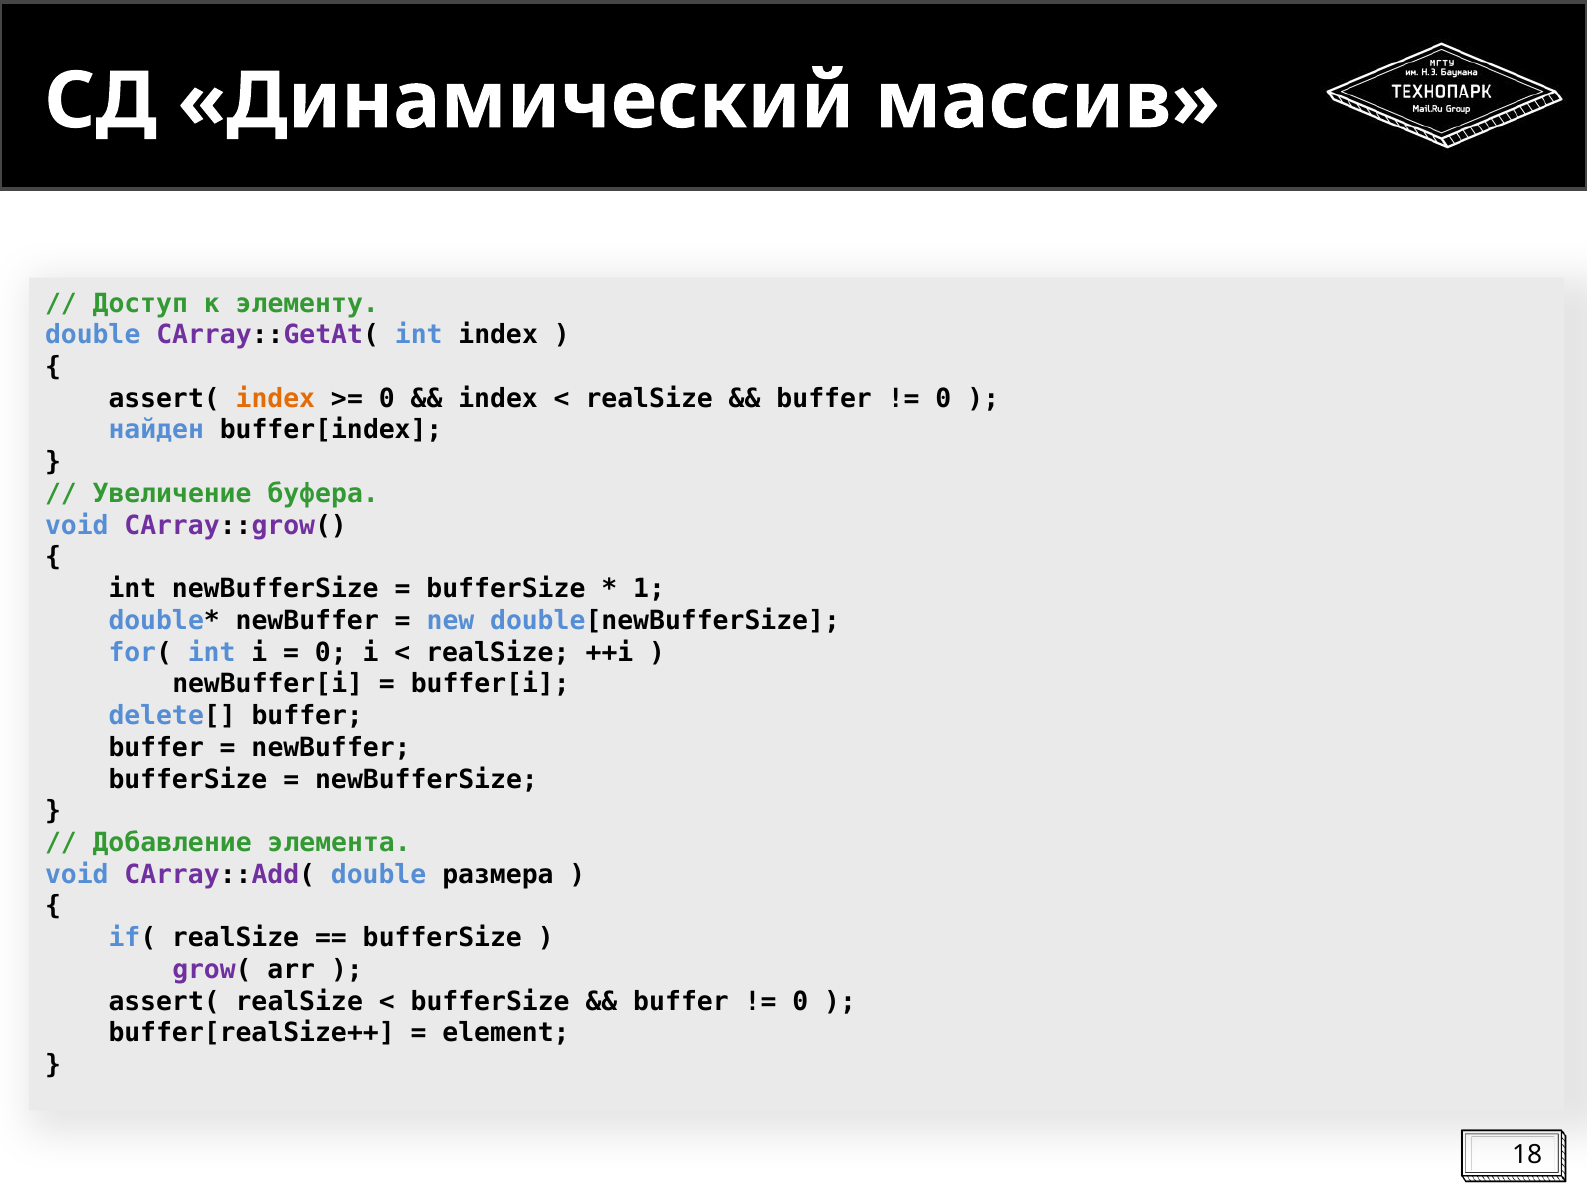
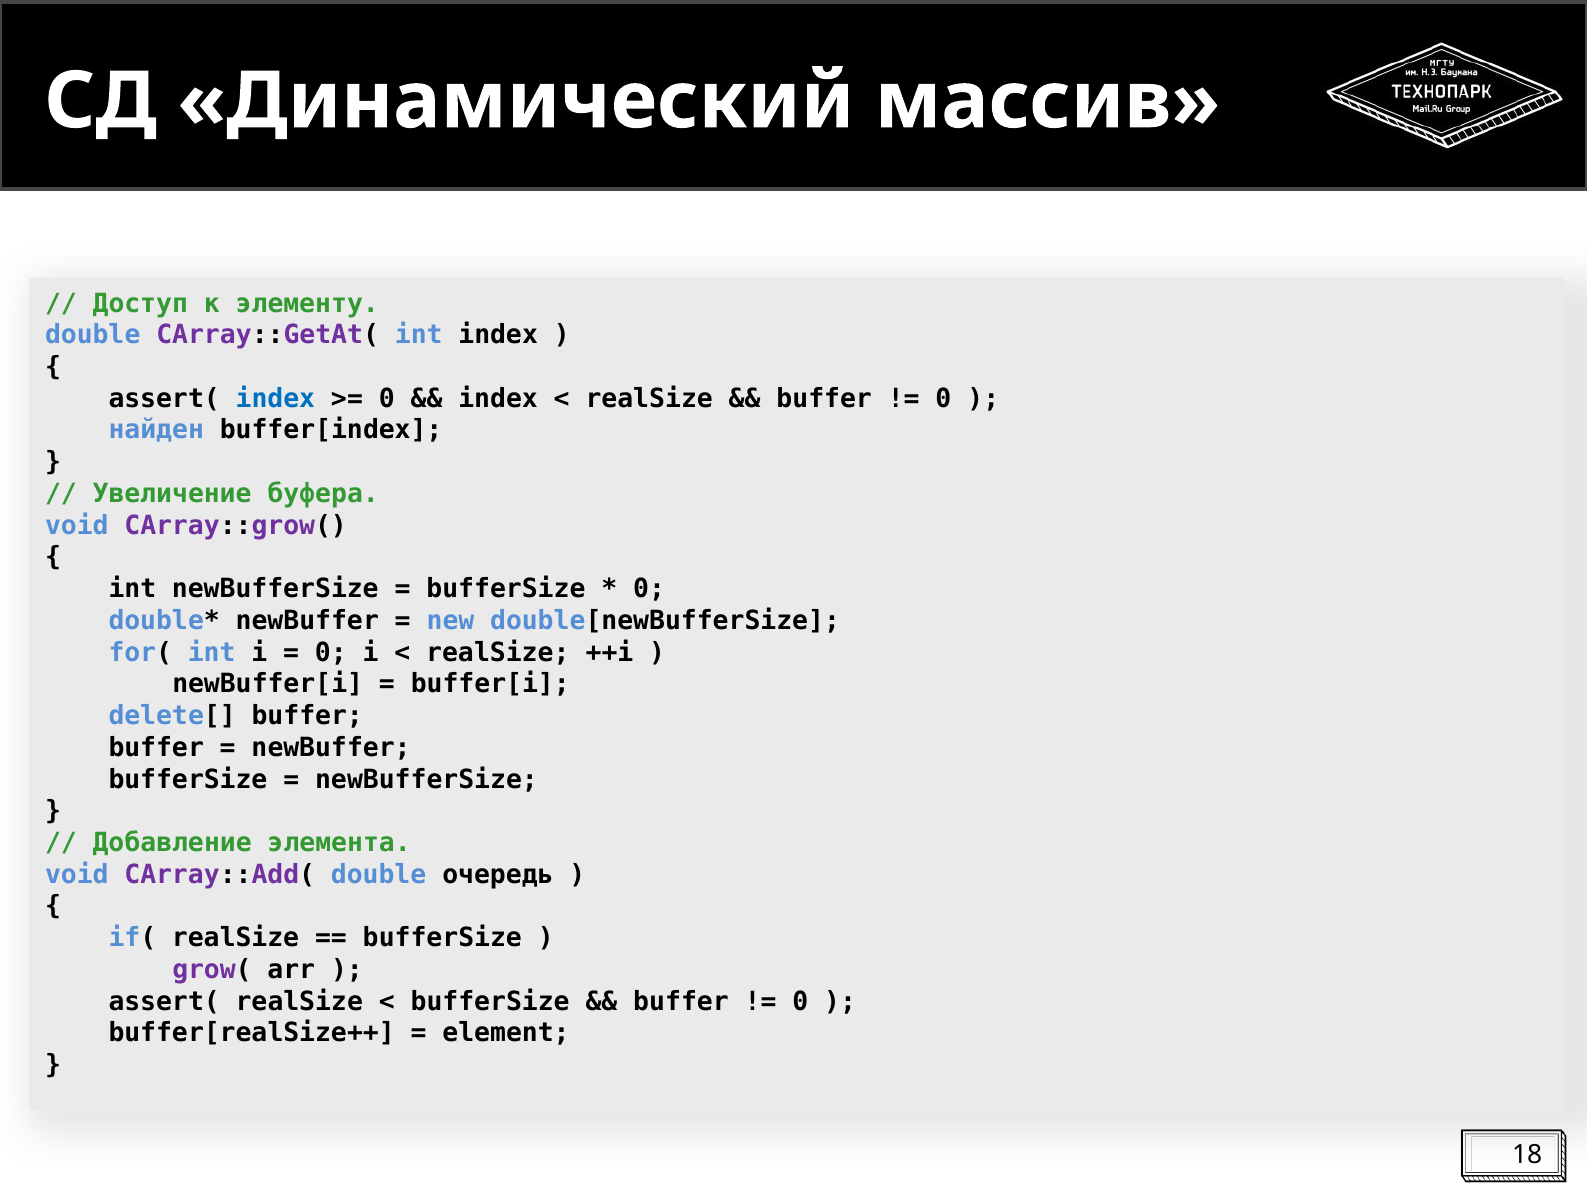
index at (275, 399) colour: orange -> blue
1 at (649, 589): 1 -> 0
размера: размера -> очередь
